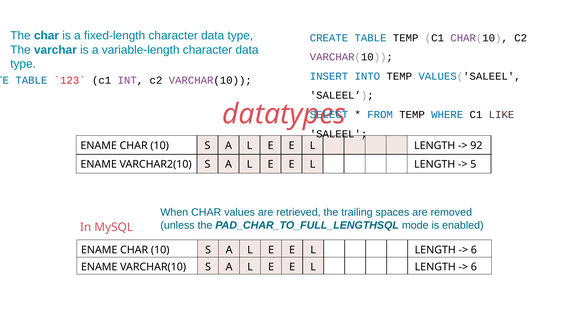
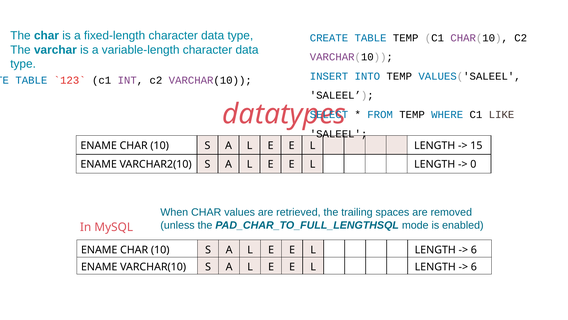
92: 92 -> 15
5: 5 -> 0
